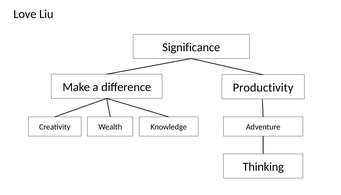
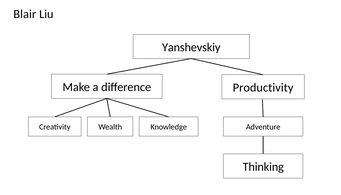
Love: Love -> Blair
Significance: Significance -> Yanshevskiy
